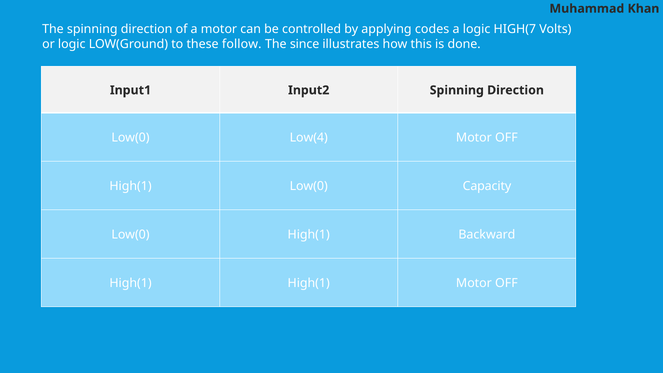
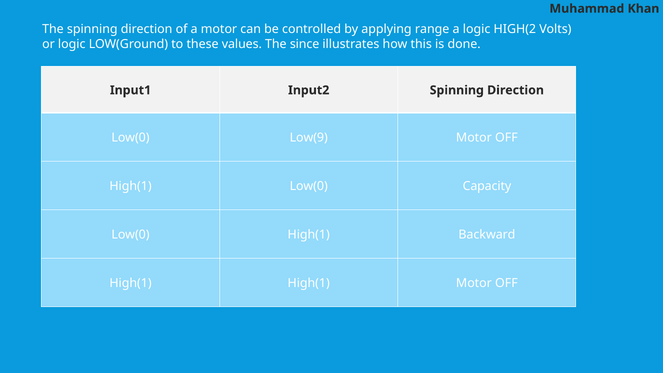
codes: codes -> range
HIGH(7: HIGH(7 -> HIGH(2
follow: follow -> values
Low(4: Low(4 -> Low(9
